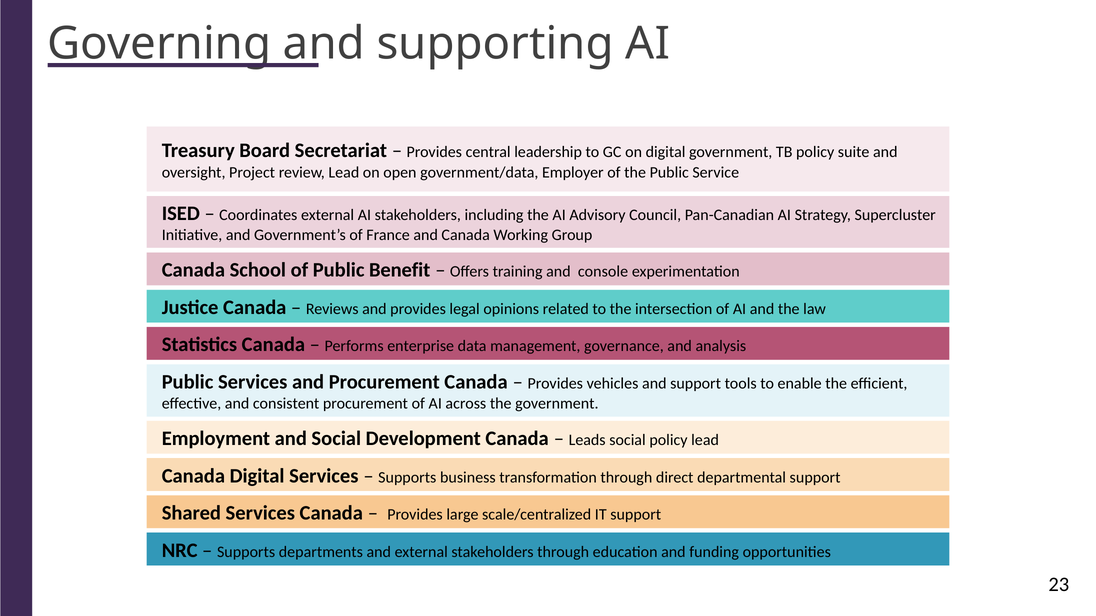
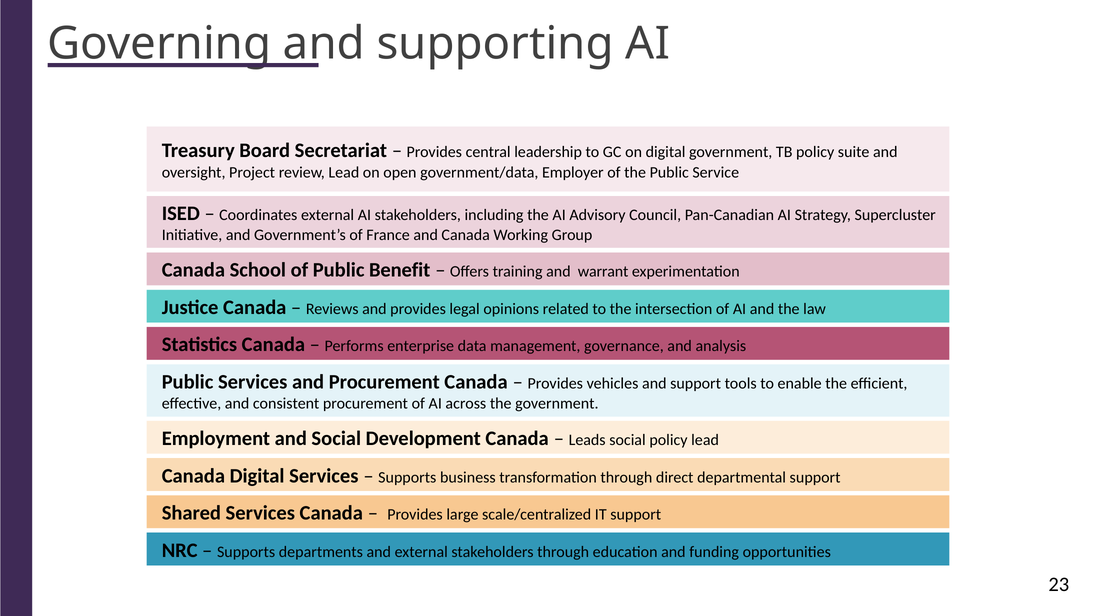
console: console -> warrant
